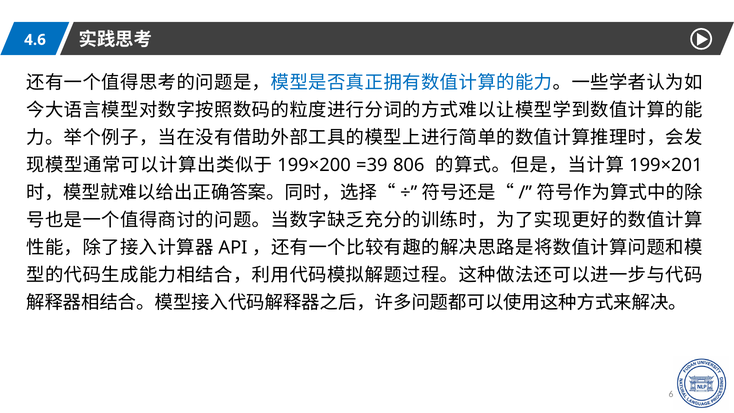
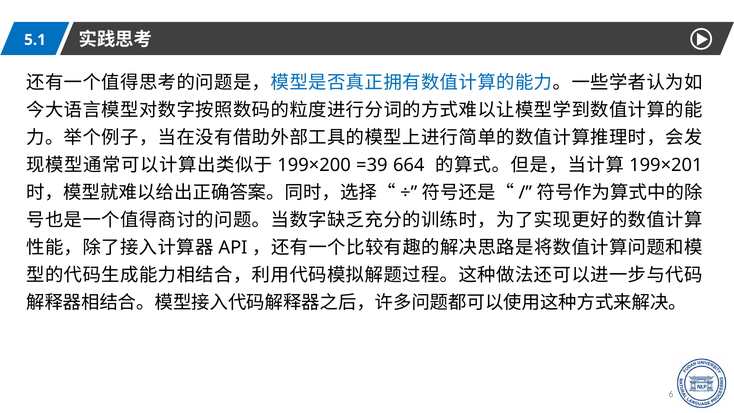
4.6: 4.6 -> 5.1
806: 806 -> 664
